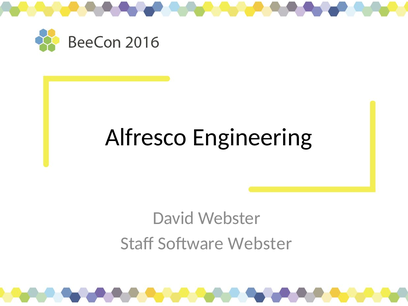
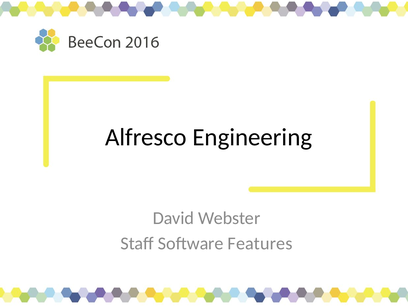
Software Webster: Webster -> Features
